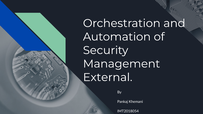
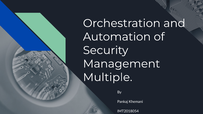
External: External -> Multiple
